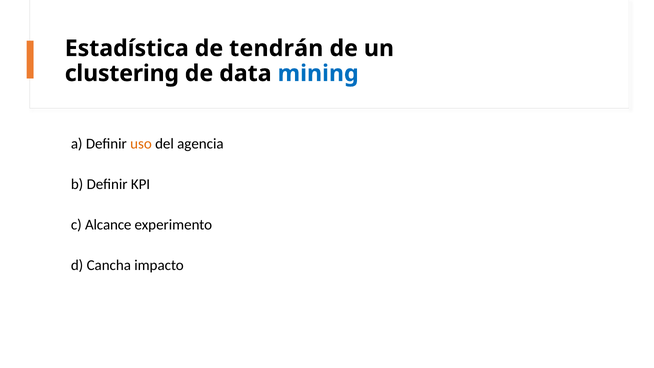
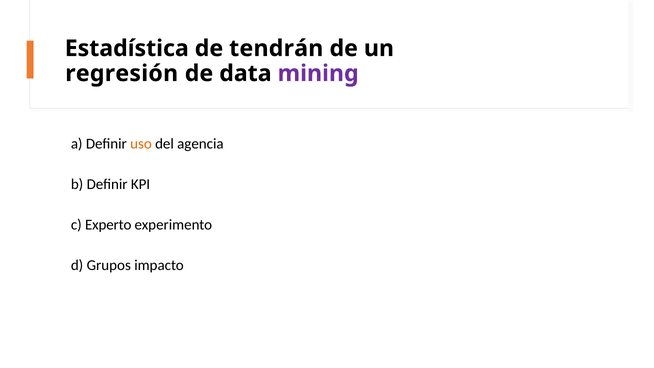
clustering: clustering -> regresión
mining colour: blue -> purple
Alcance: Alcance -> Experto
Cancha: Cancha -> Grupos
